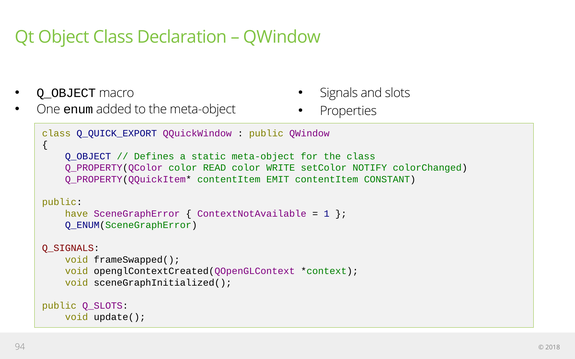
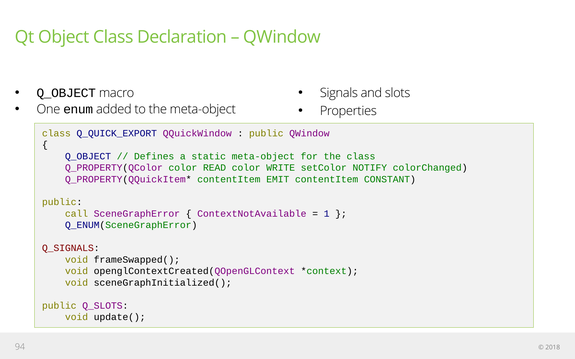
have: have -> call
